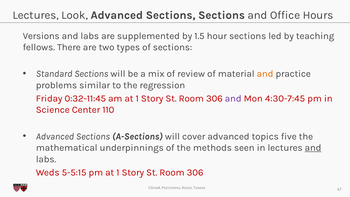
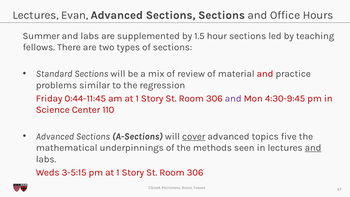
Look: Look -> Evan
Versions: Versions -> Summer
and at (265, 74) colour: orange -> red
0:32-11:45: 0:32-11:45 -> 0:44-11:45
4:30-7:45: 4:30-7:45 -> 4:30-9:45
cover underline: none -> present
5-5:15: 5-5:15 -> 3-5:15
